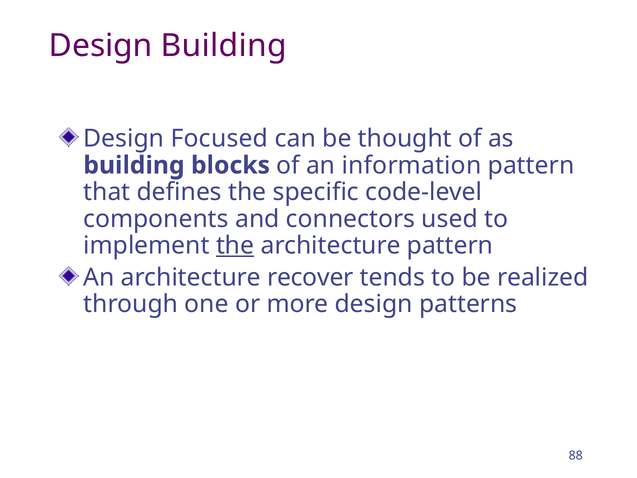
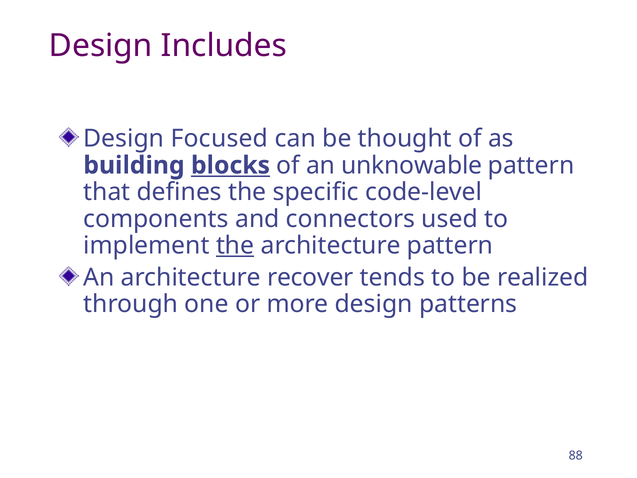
Design Building: Building -> Includes
blocks underline: none -> present
information: information -> unknowable
